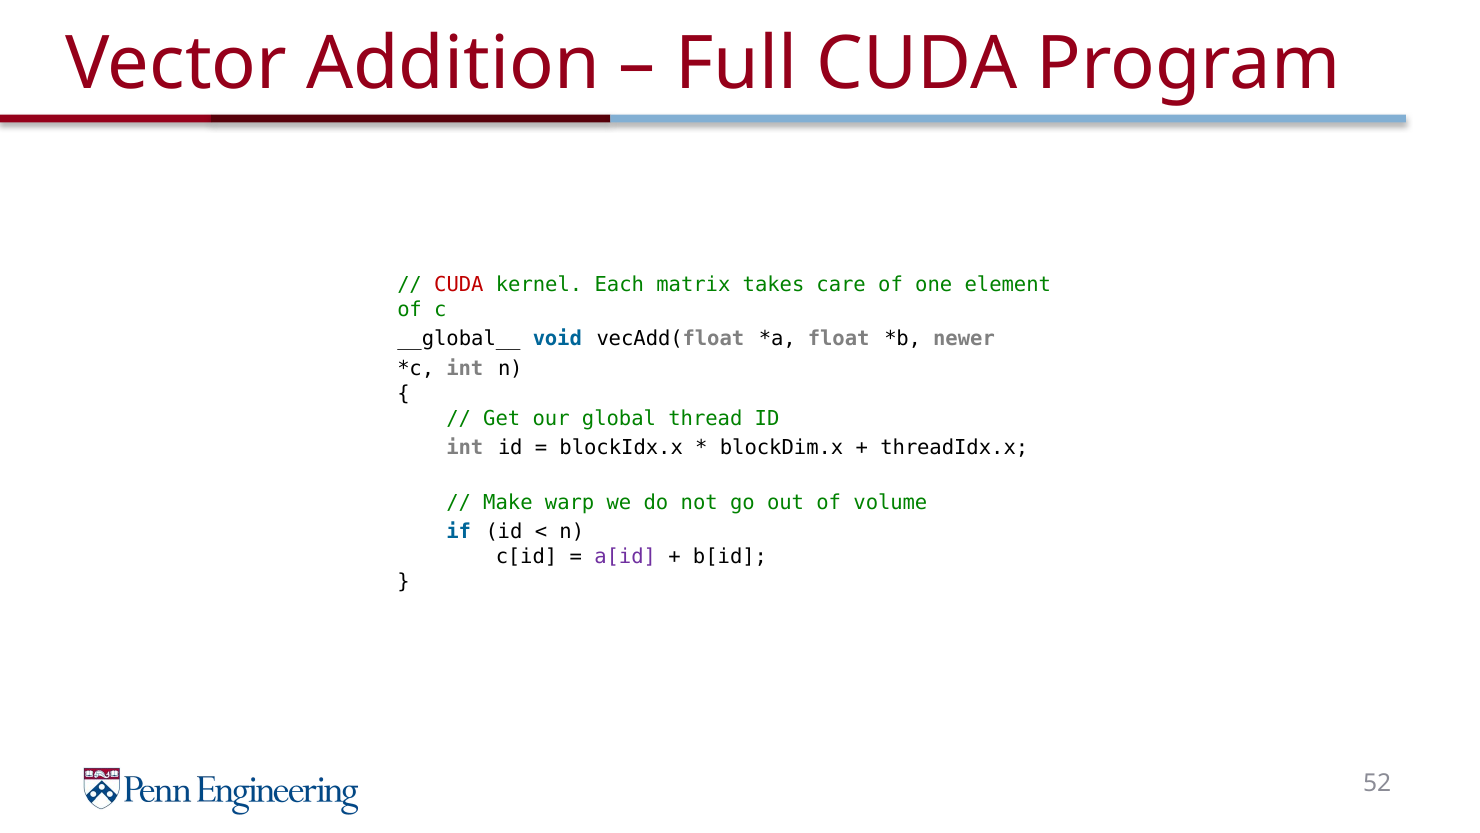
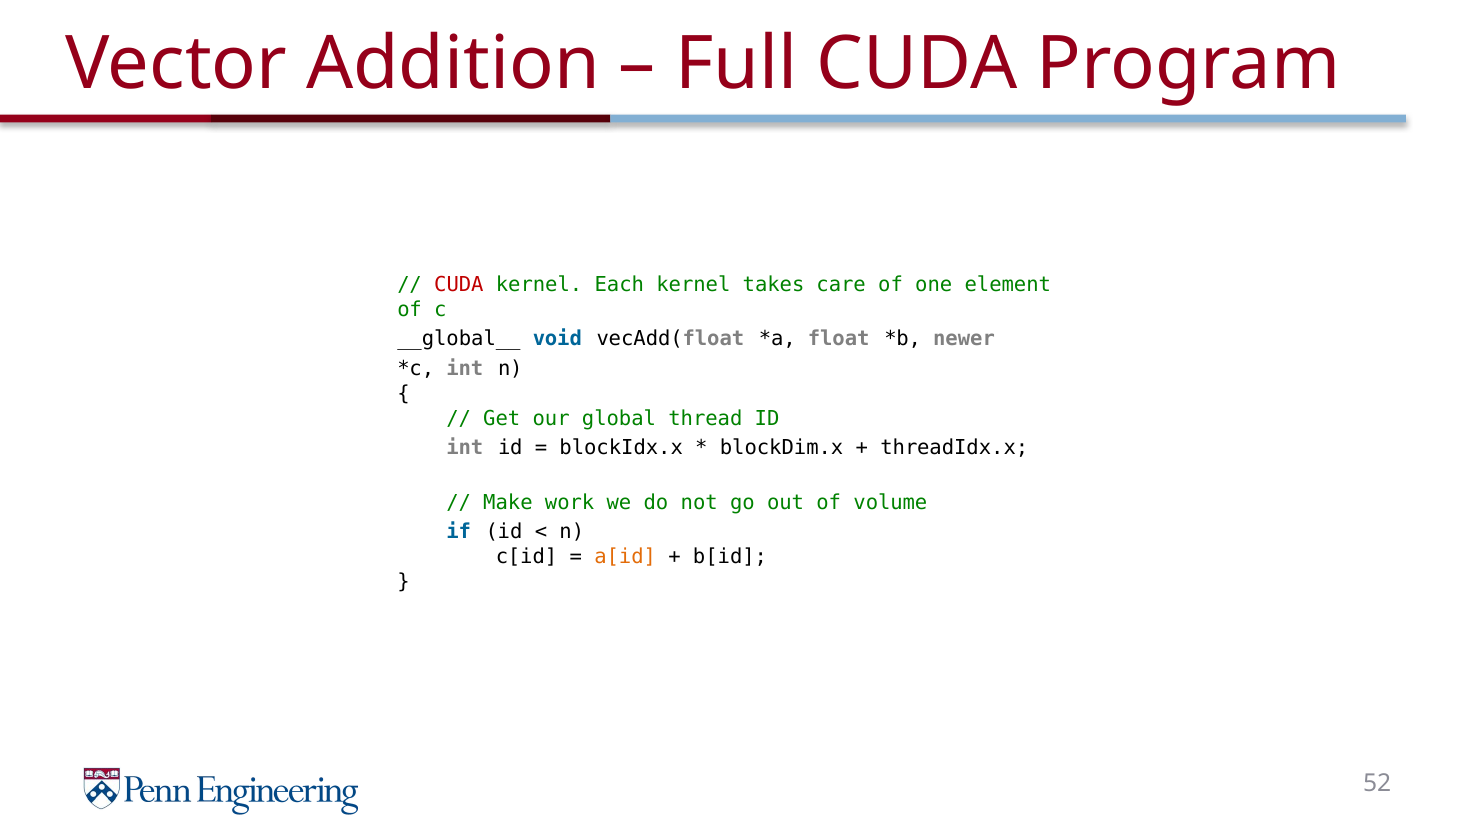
Each matrix: matrix -> kernel
warp: warp -> work
a[id colour: purple -> orange
